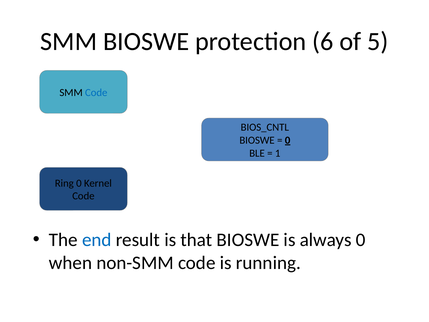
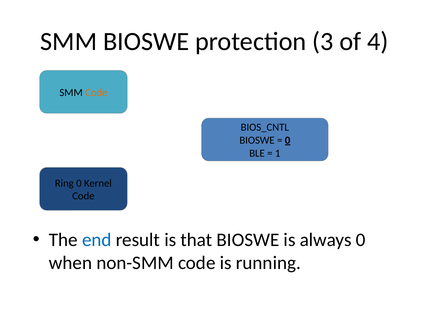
6: 6 -> 3
5: 5 -> 4
Code at (96, 93) colour: blue -> orange
